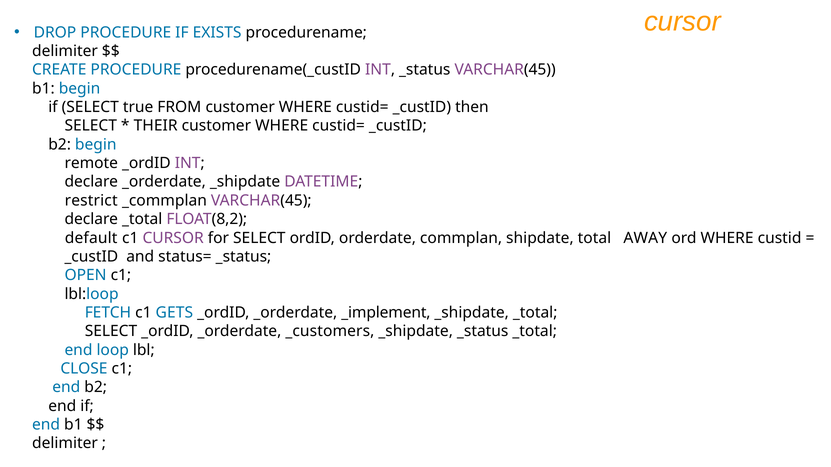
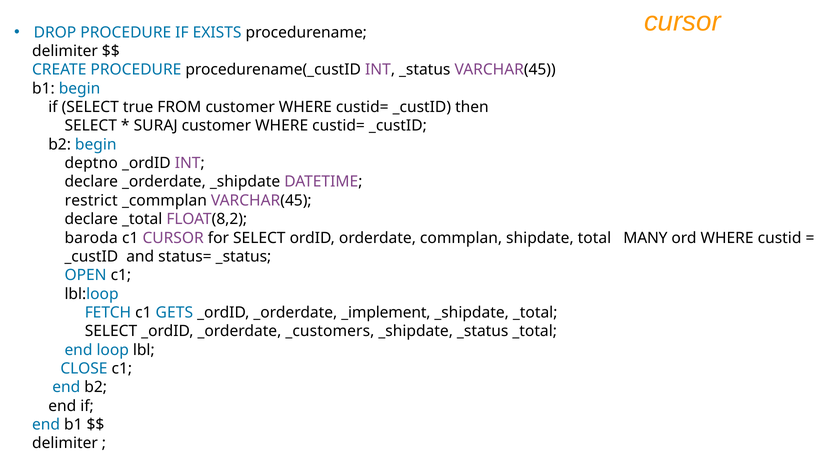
THEIR: THEIR -> SURAJ
remote: remote -> deptno
default: default -> baroda
AWAY: AWAY -> MANY
